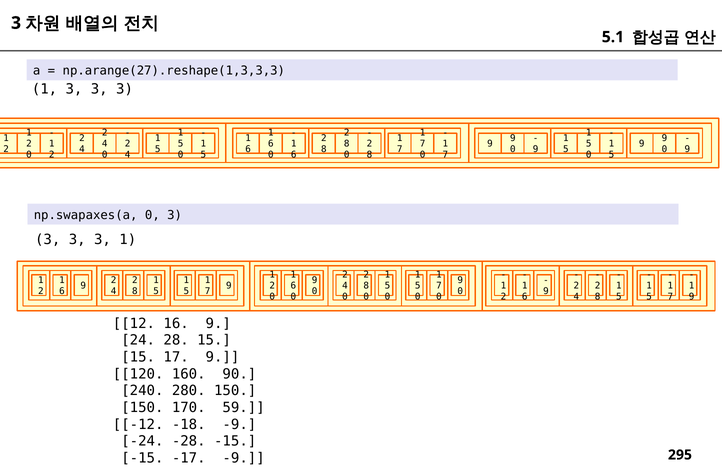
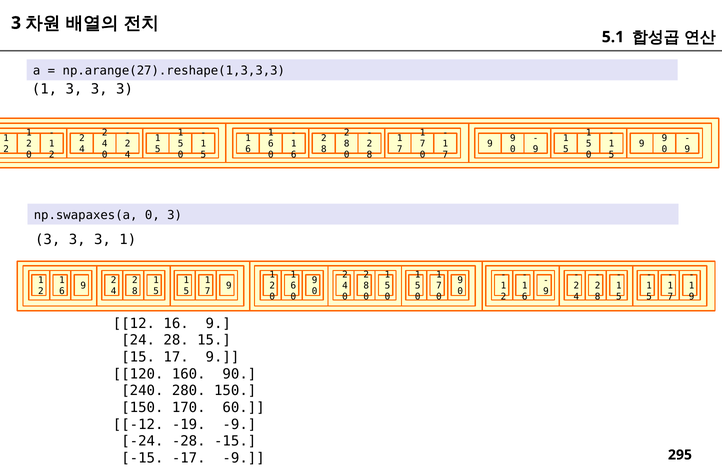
59: 59 -> 60
-18: -18 -> -19
